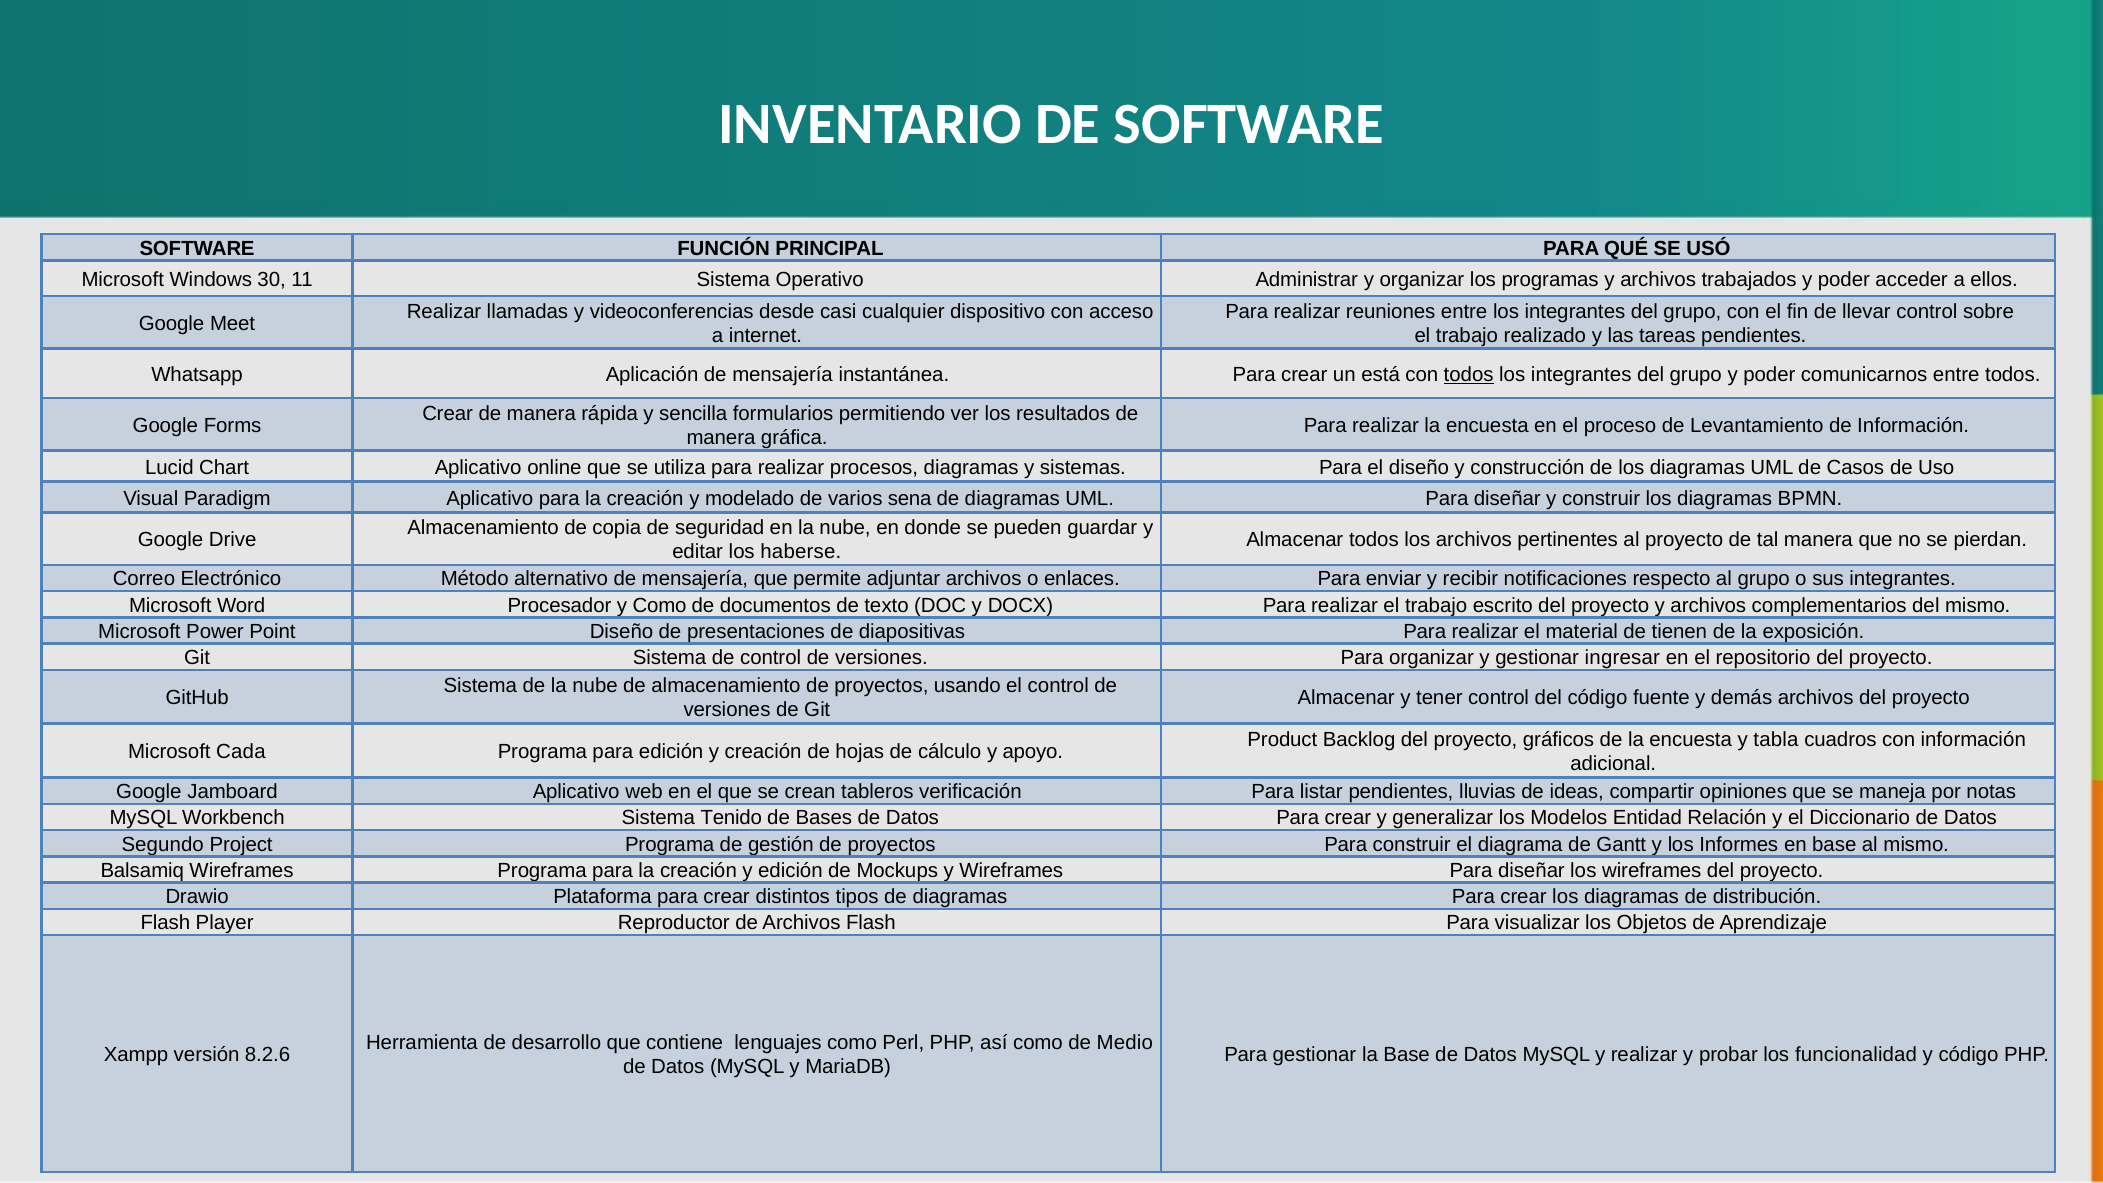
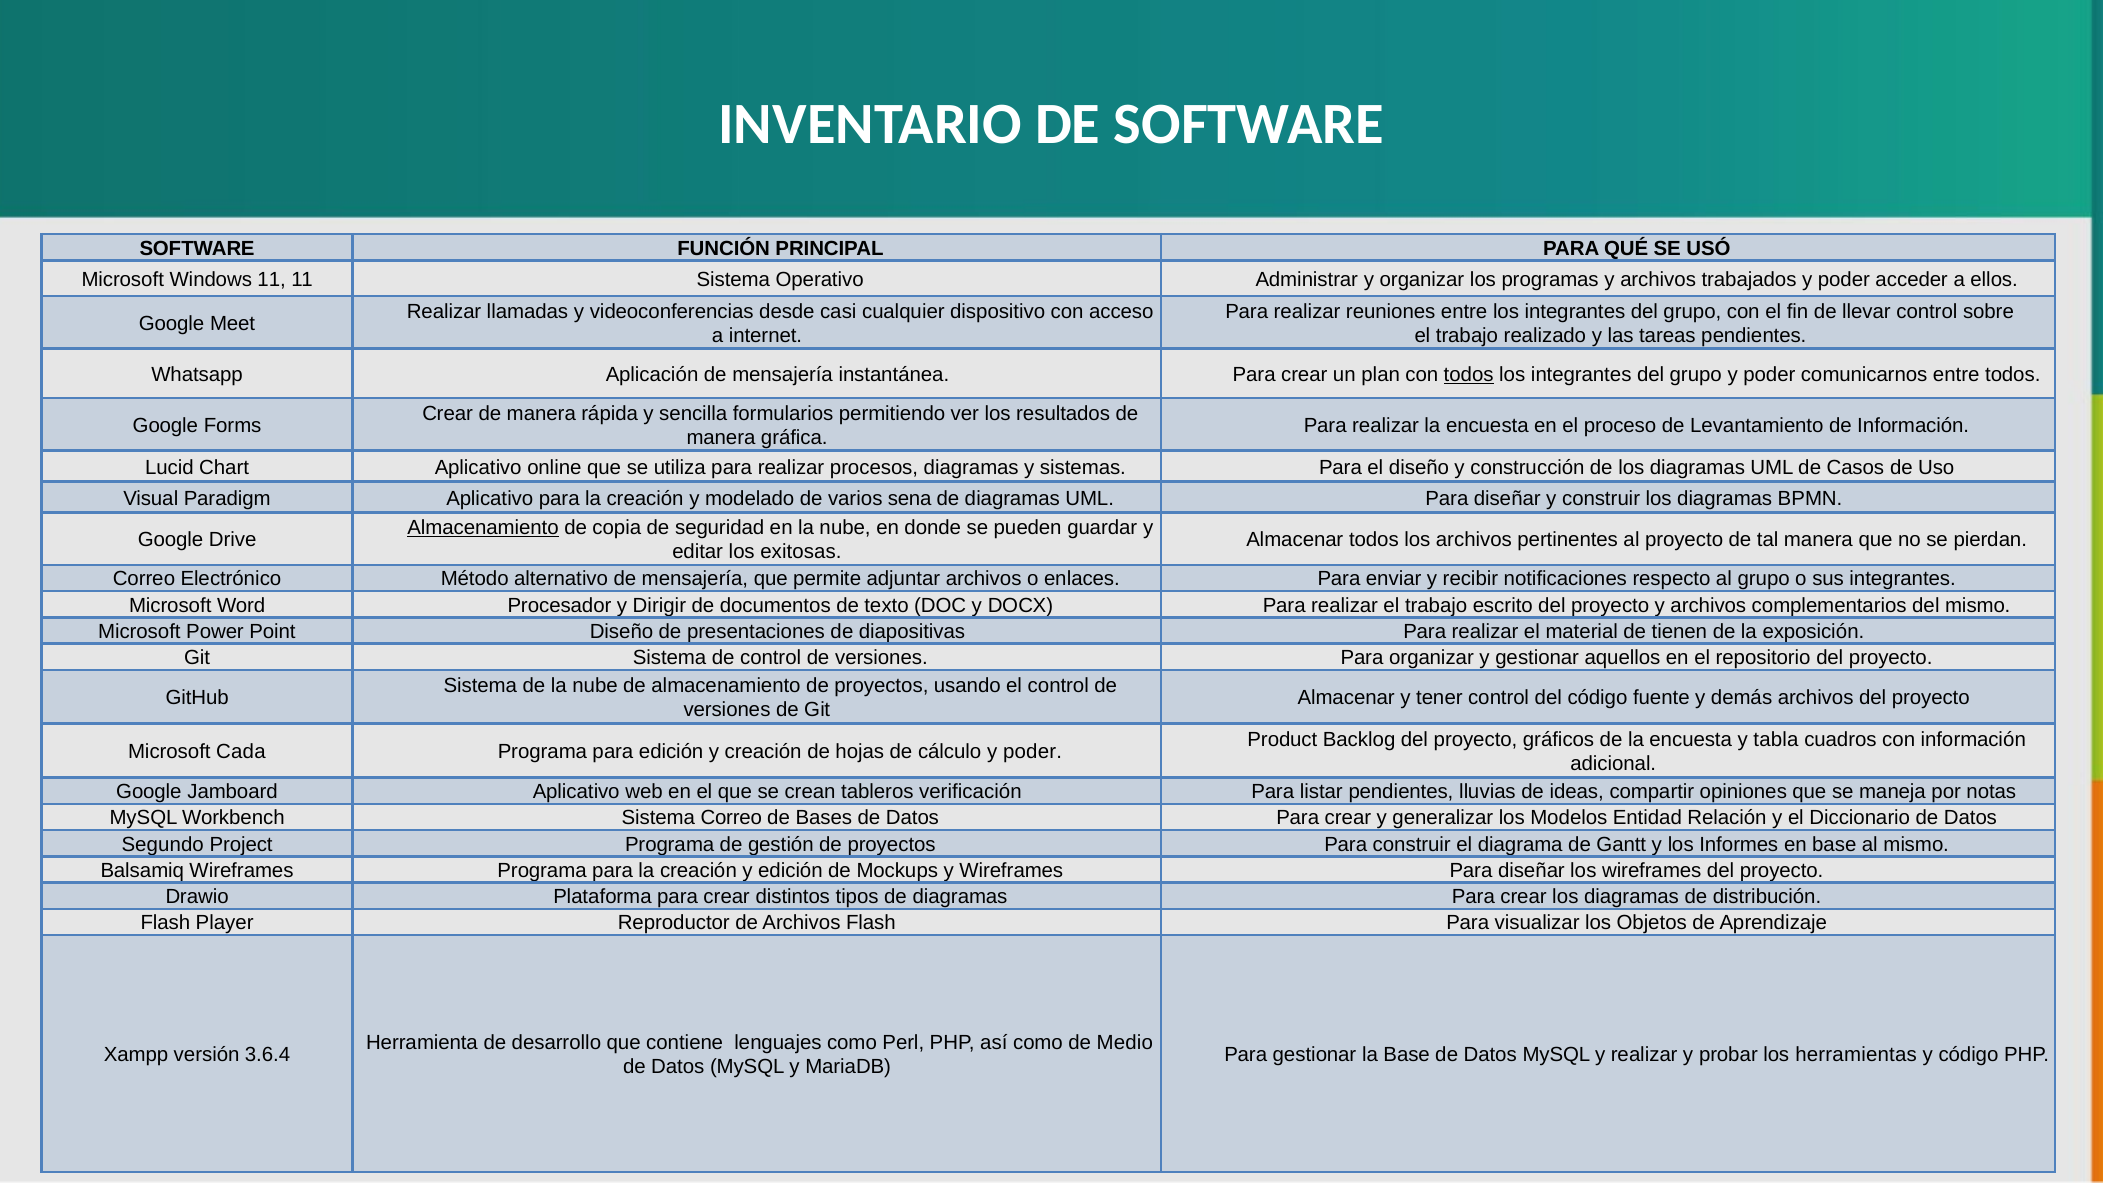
Windows 30: 30 -> 11
está: está -> plan
Almacenamiento at (483, 528) underline: none -> present
haberse: haberse -> exitosas
y Como: Como -> Dirigir
ingresar: ingresar -> aquellos
cálculo y apoyo: apoyo -> poder
Sistema Tenido: Tenido -> Correo
8.2.6: 8.2.6 -> 3.6.4
funcionalidad: funcionalidad -> herramientas
